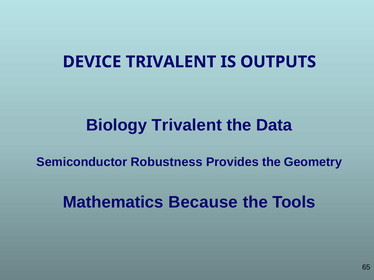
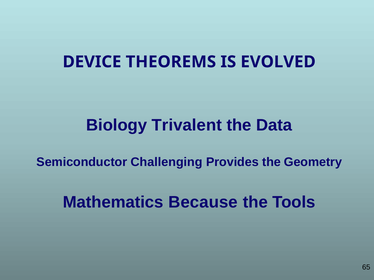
DEVICE TRIVALENT: TRIVALENT -> THEOREMS
OUTPUTS: OUTPUTS -> EVOLVED
Robustness: Robustness -> Challenging
